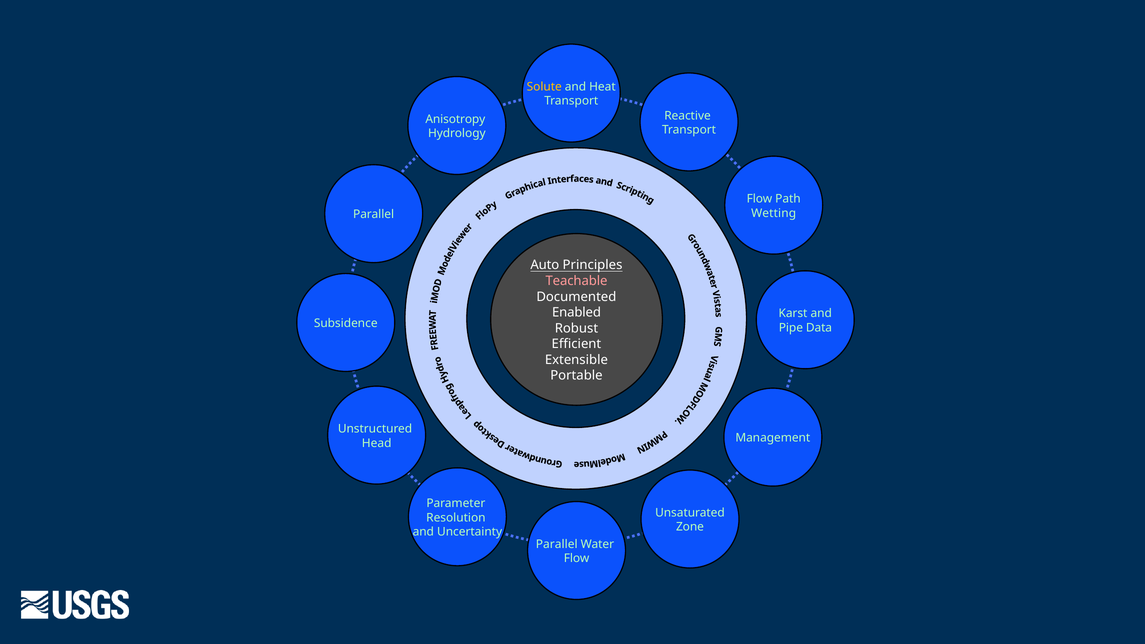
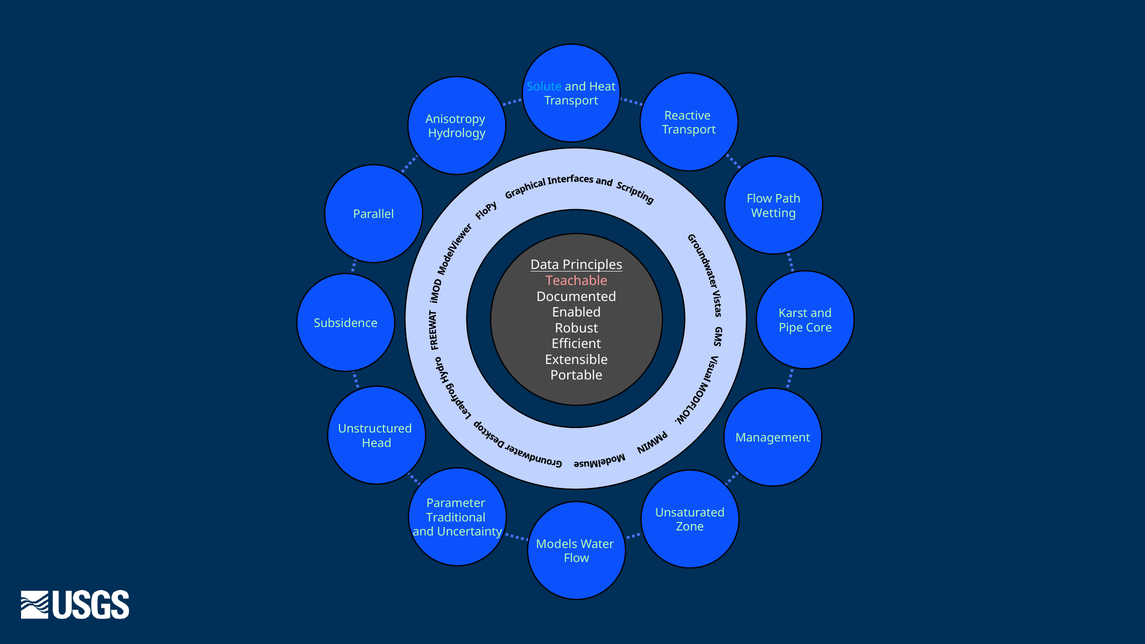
Solute colour: yellow -> light blue
Auto: Auto -> Data
Data: Data -> Core
Resolution: Resolution -> Traditional
Parallel at (557, 544): Parallel -> Models
